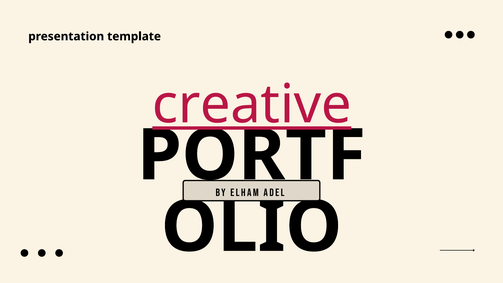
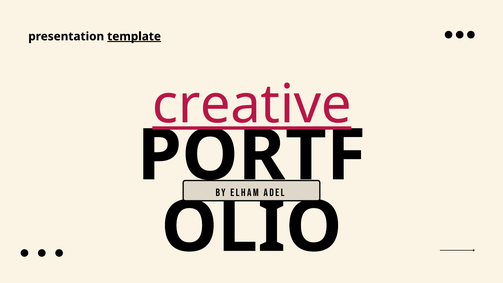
template underline: none -> present
